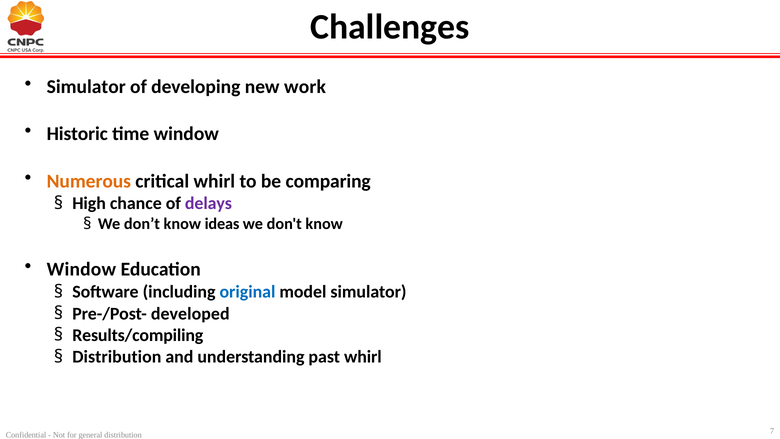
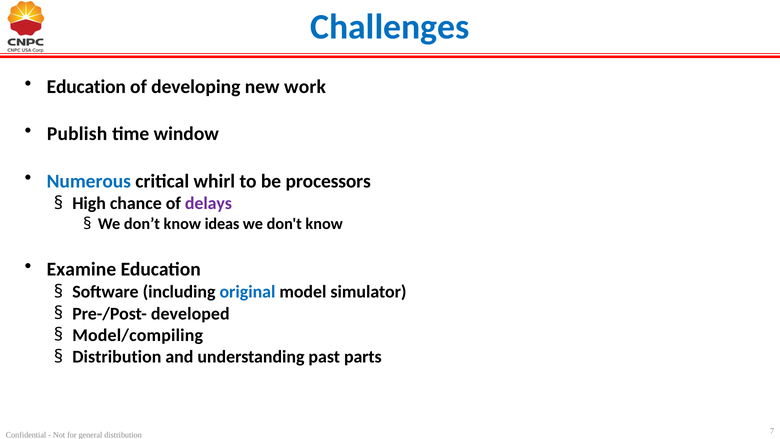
Challenges colour: black -> blue
Simulator at (86, 87): Simulator -> Education
Historic: Historic -> Publish
Numerous colour: orange -> blue
comparing: comparing -> processors
Window at (81, 269): Window -> Examine
Results/compiling: Results/compiling -> Model/compiling
past whirl: whirl -> parts
